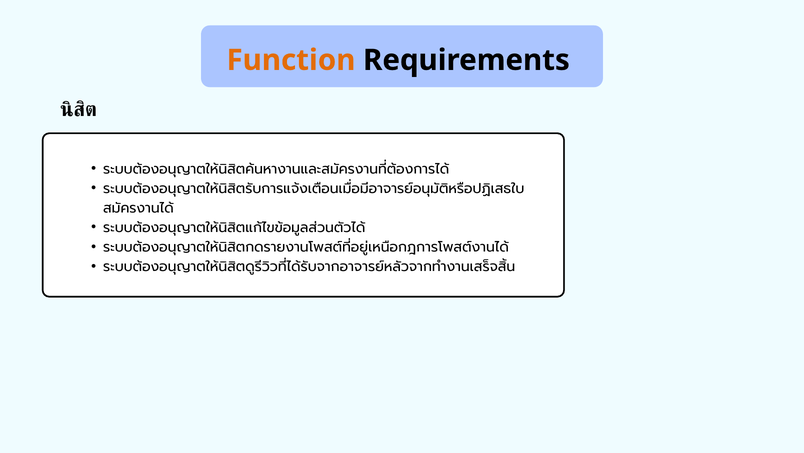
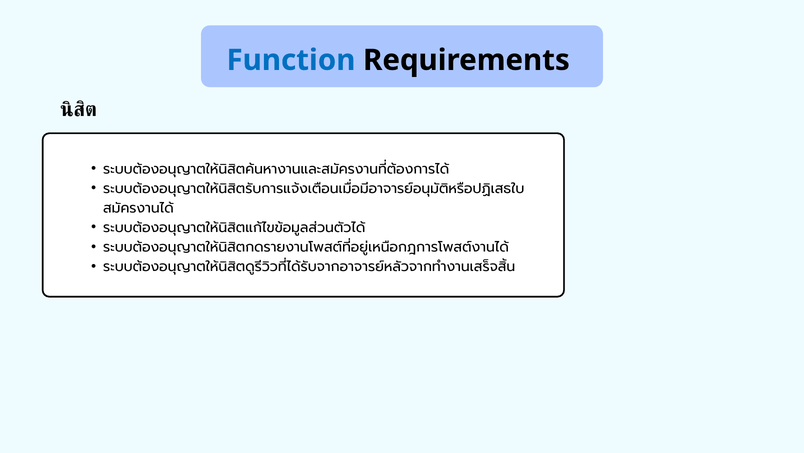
Function colour: orange -> blue
